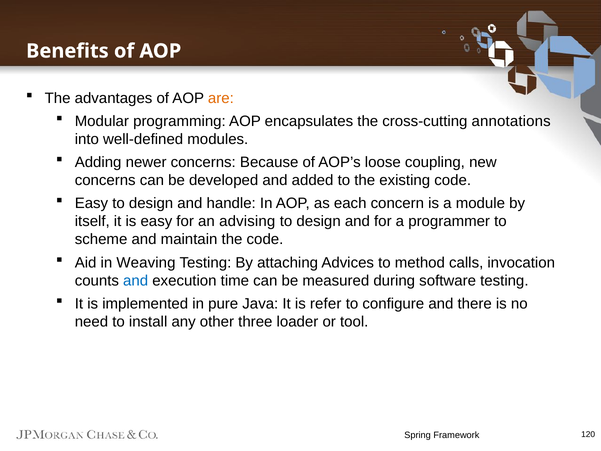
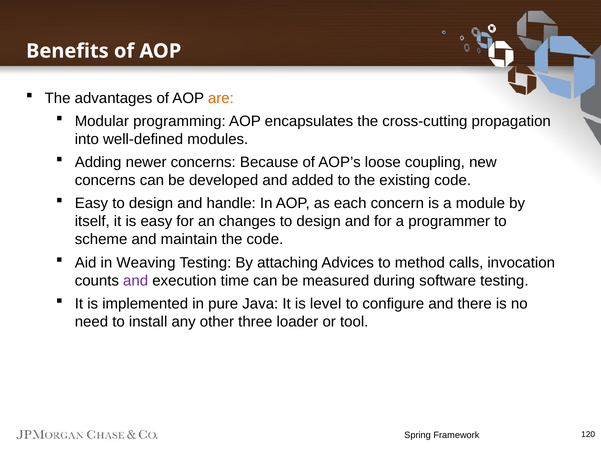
annotations: annotations -> propagation
advising: advising -> changes
and at (136, 280) colour: blue -> purple
refer: refer -> level
